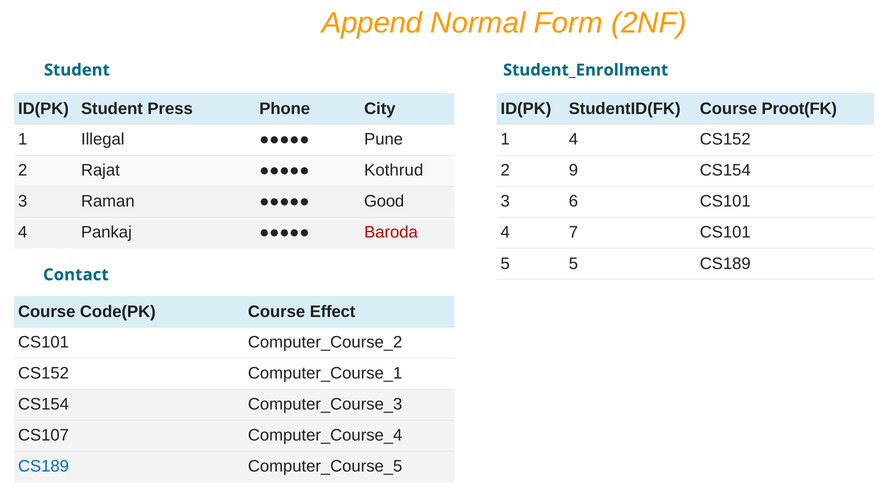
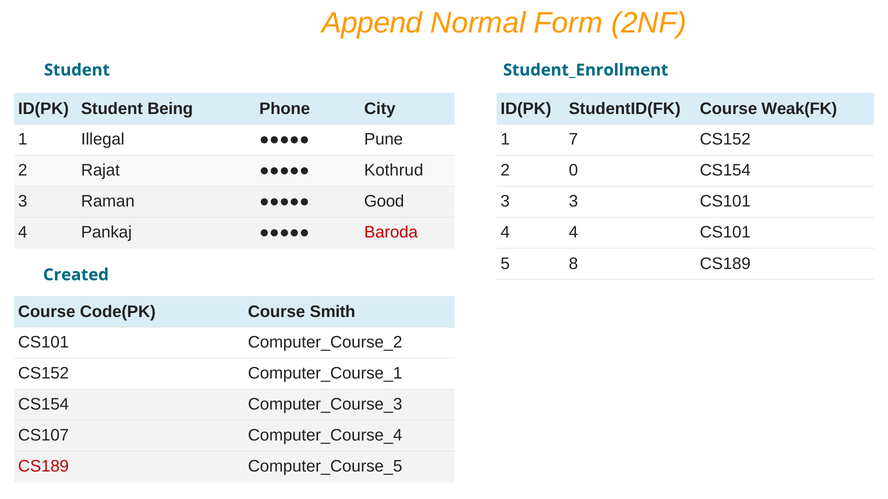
Press: Press -> Being
Proot(FK: Proot(FK -> Weak(FK
1 4: 4 -> 7
9: 9 -> 0
3 6: 6 -> 3
4 7: 7 -> 4
5 5: 5 -> 8
Contact: Contact -> Created
Effect: Effect -> Smith
CS189 at (44, 467) colour: blue -> red
